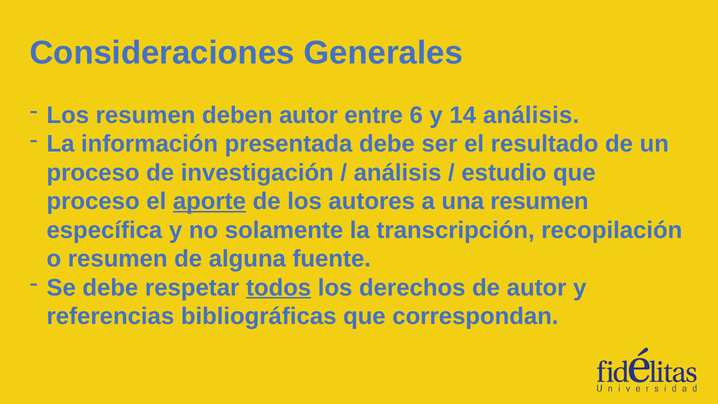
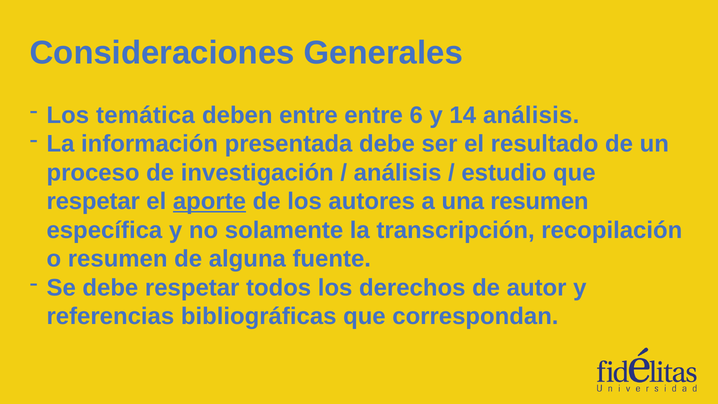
Los resumen: resumen -> temática
deben autor: autor -> entre
proceso at (93, 201): proceso -> respetar
todos underline: present -> none
